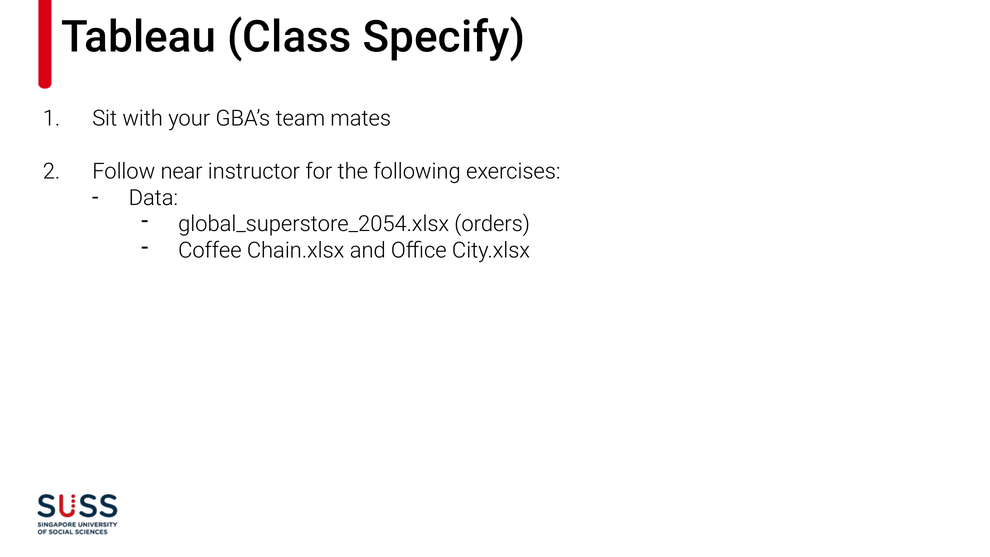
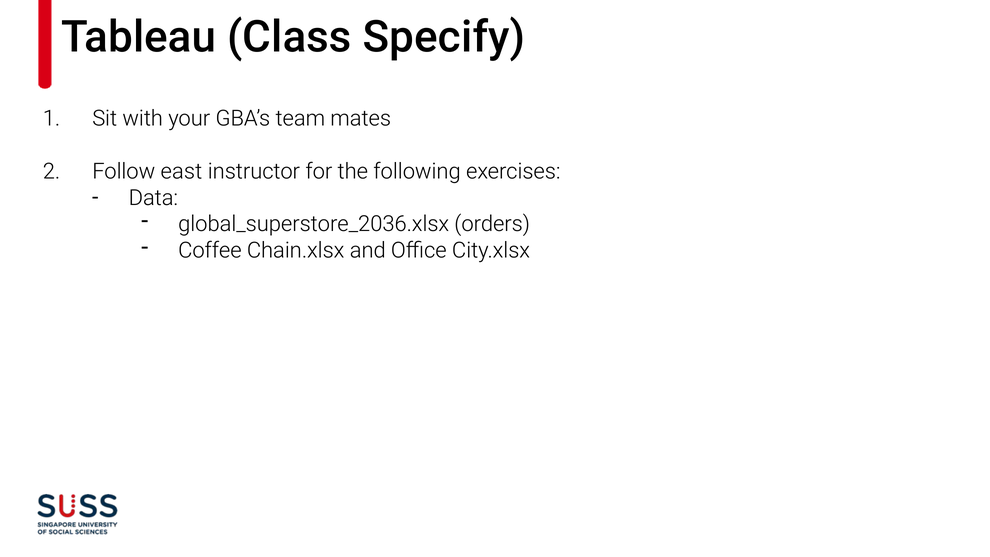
near: near -> east
global_superstore_2054.xlsx: global_superstore_2054.xlsx -> global_superstore_2036.xlsx
